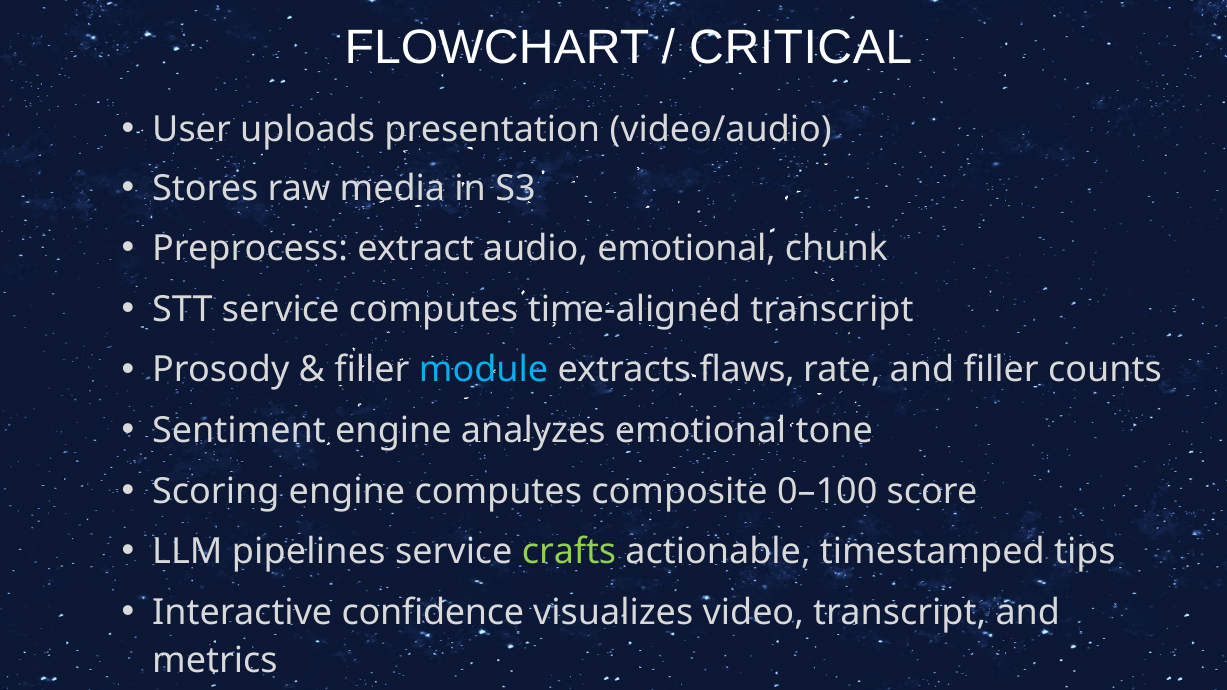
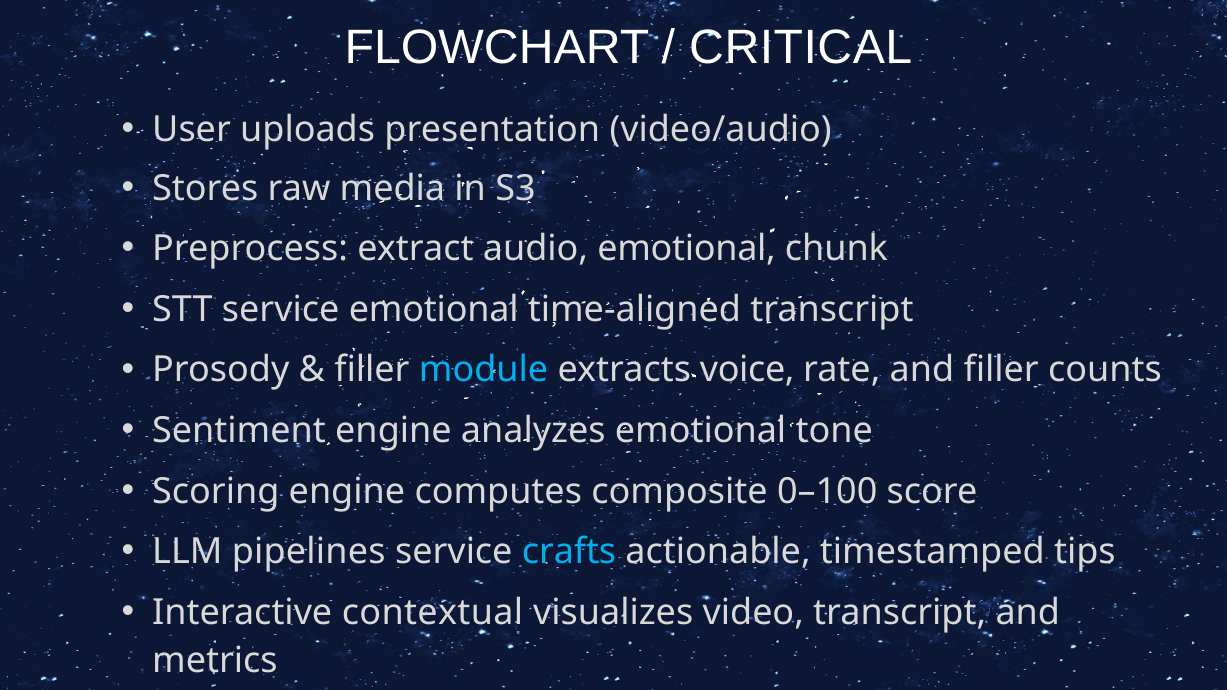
service computes: computes -> emotional
flaws: flaws -> voice
crafts colour: light green -> light blue
confidence: confidence -> contextual
